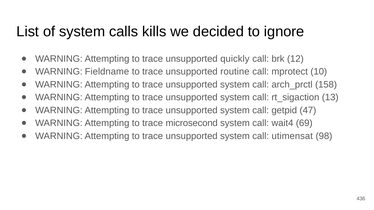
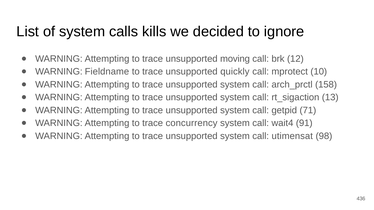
quickly: quickly -> moving
routine: routine -> quickly
47: 47 -> 71
microsecond: microsecond -> concurrency
69: 69 -> 91
